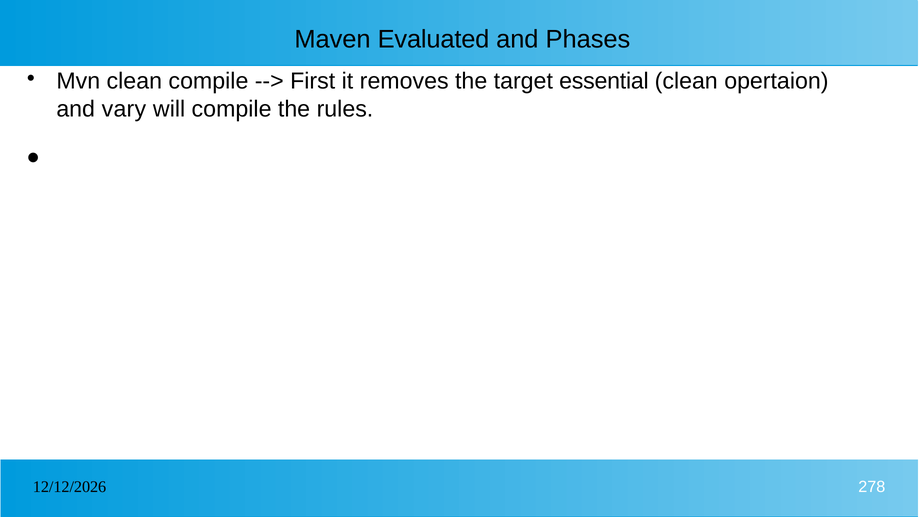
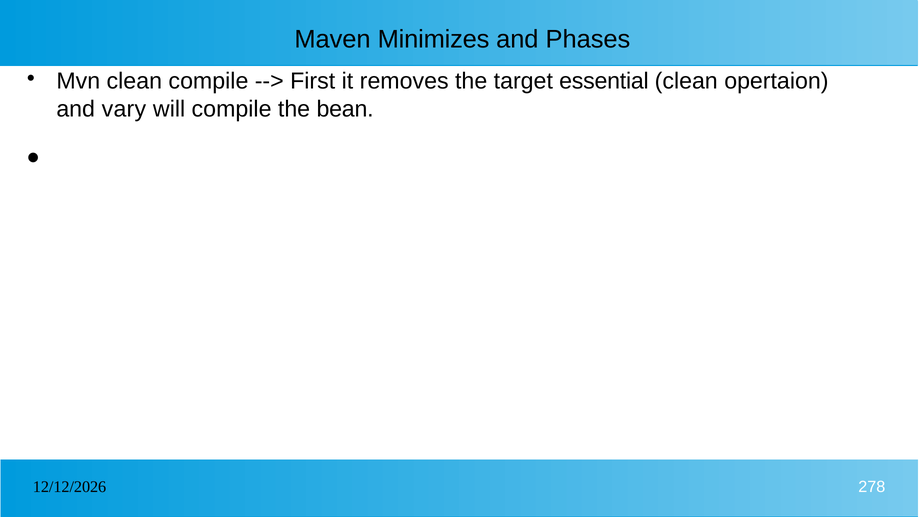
Evaluated: Evaluated -> Minimizes
rules: rules -> bean
